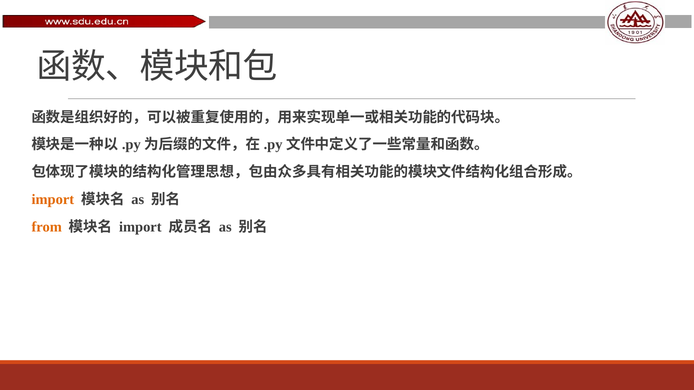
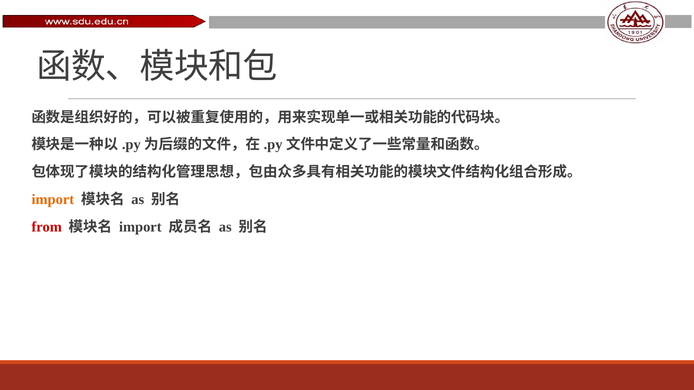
from colour: orange -> red
